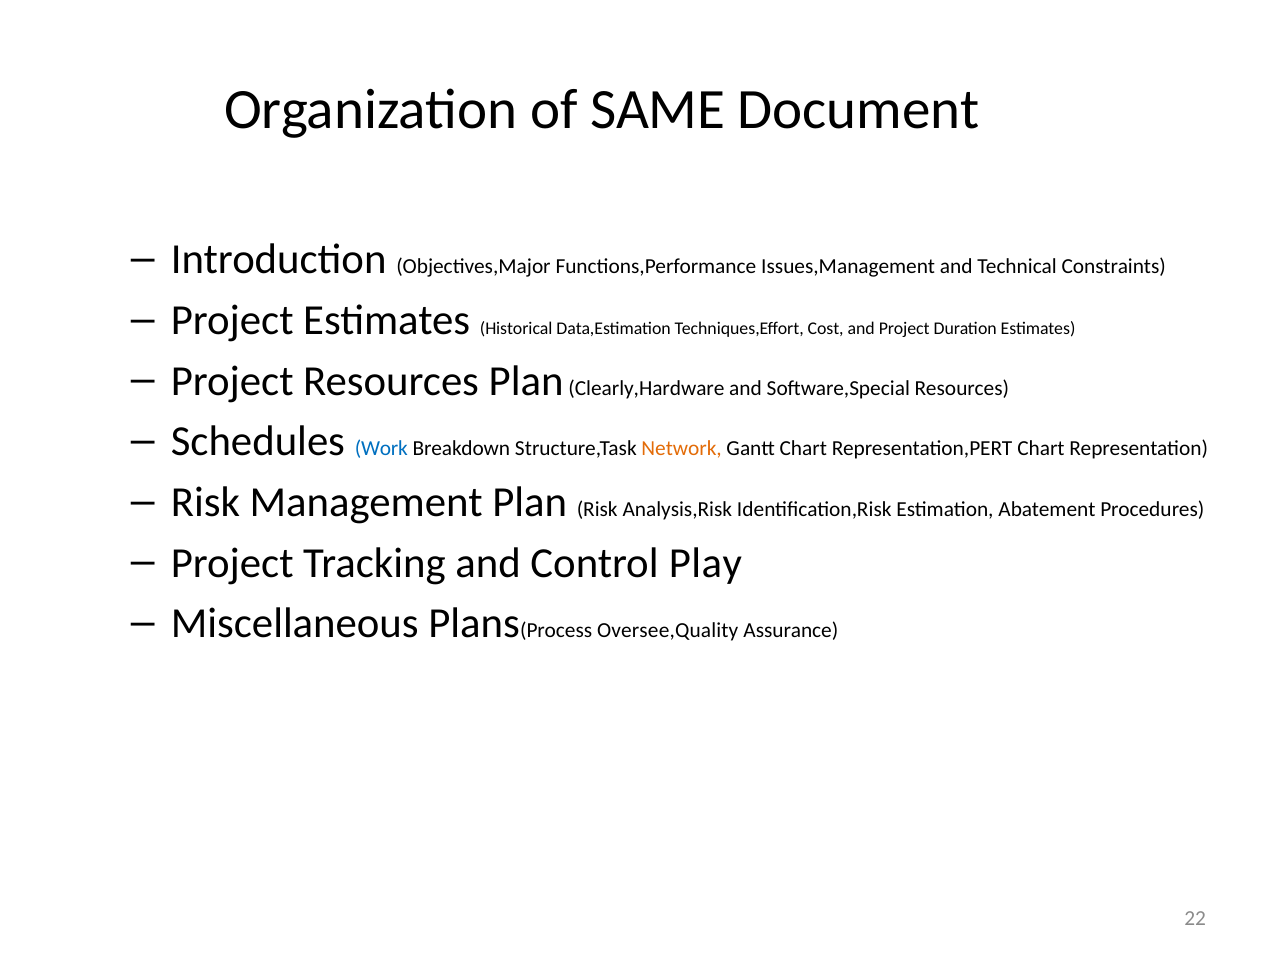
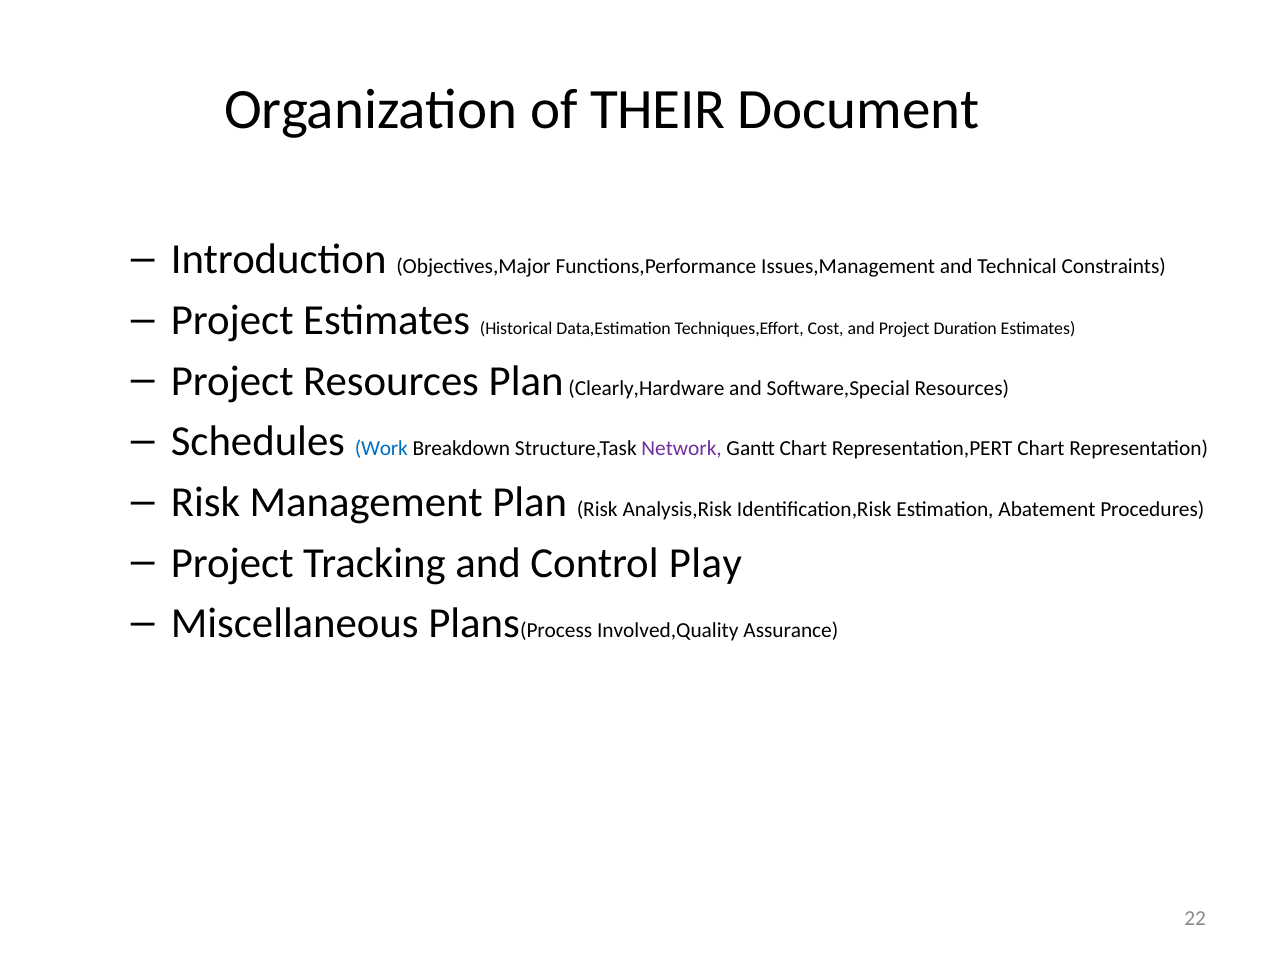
SAME: SAME -> THEIR
Network colour: orange -> purple
Oversee,Quality: Oversee,Quality -> Involved,Quality
